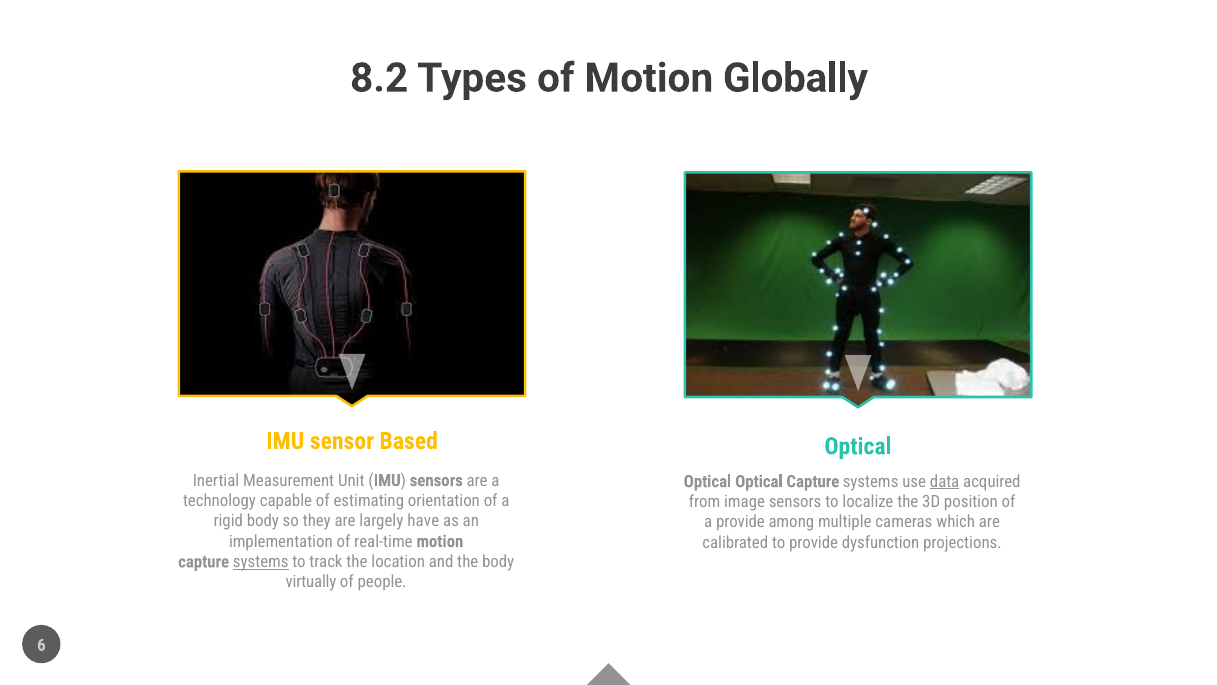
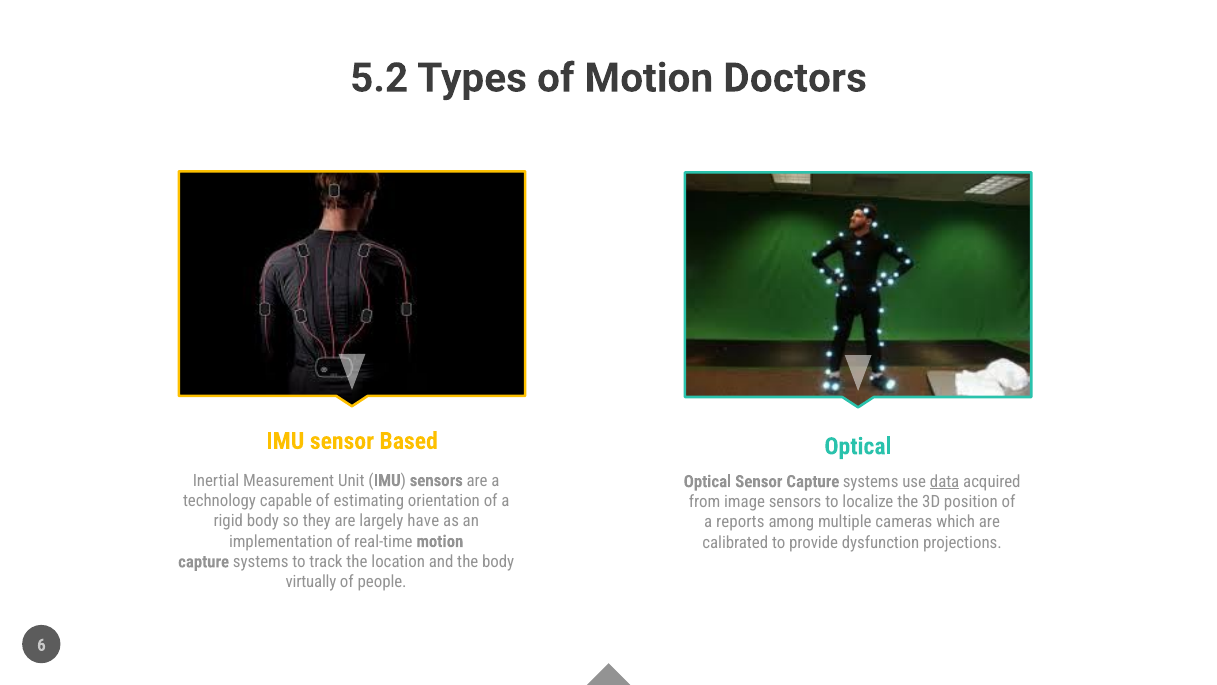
8.2: 8.2 -> 5.2
Globally: Globally -> Doctors
Optical at (759, 481): Optical -> Sensor
a provide: provide -> reports
systems at (261, 561) underline: present -> none
